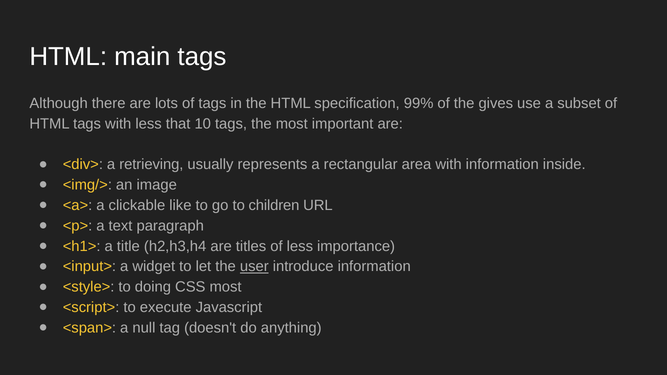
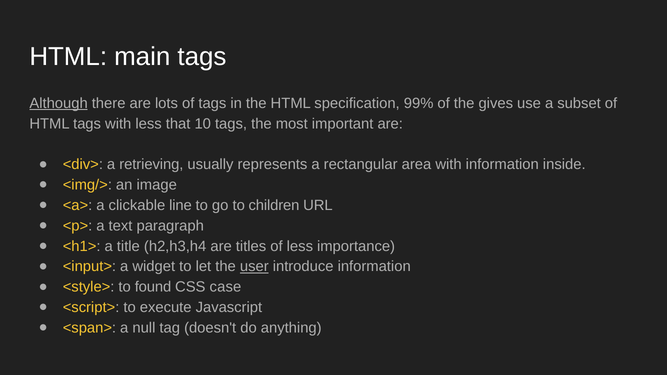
Although underline: none -> present
like: like -> line
doing: doing -> found
CSS most: most -> case
